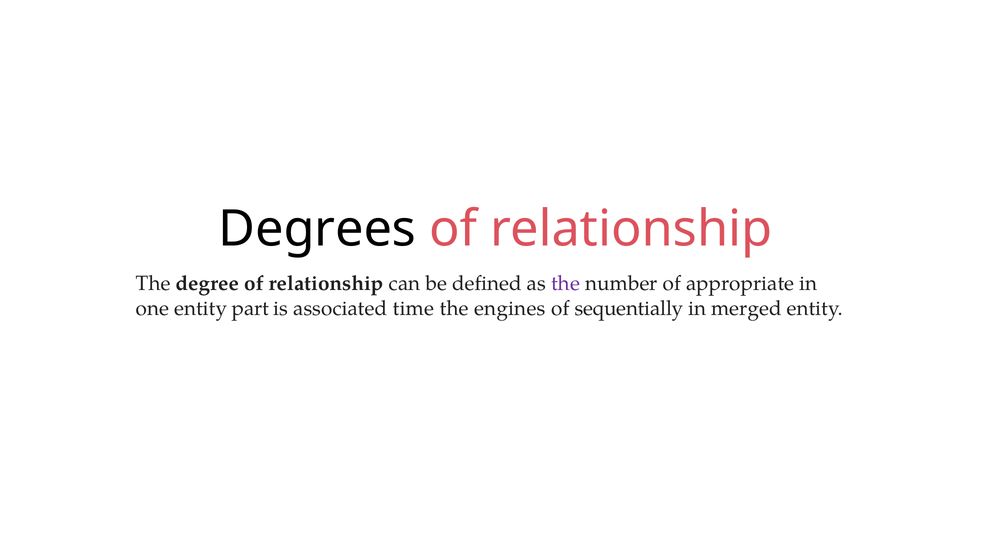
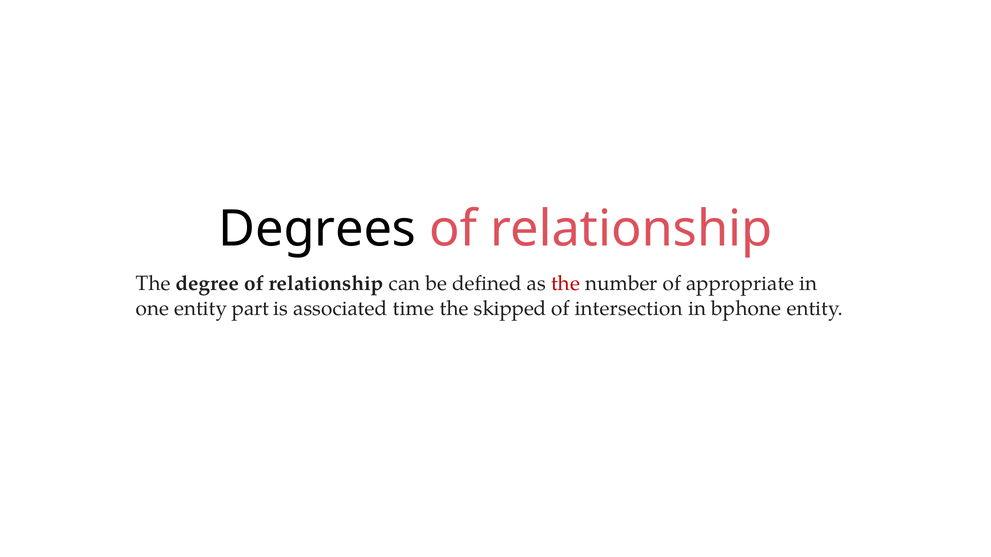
the at (566, 284) colour: purple -> red
engines: engines -> skipped
sequentially: sequentially -> intersection
merged: merged -> bphone
